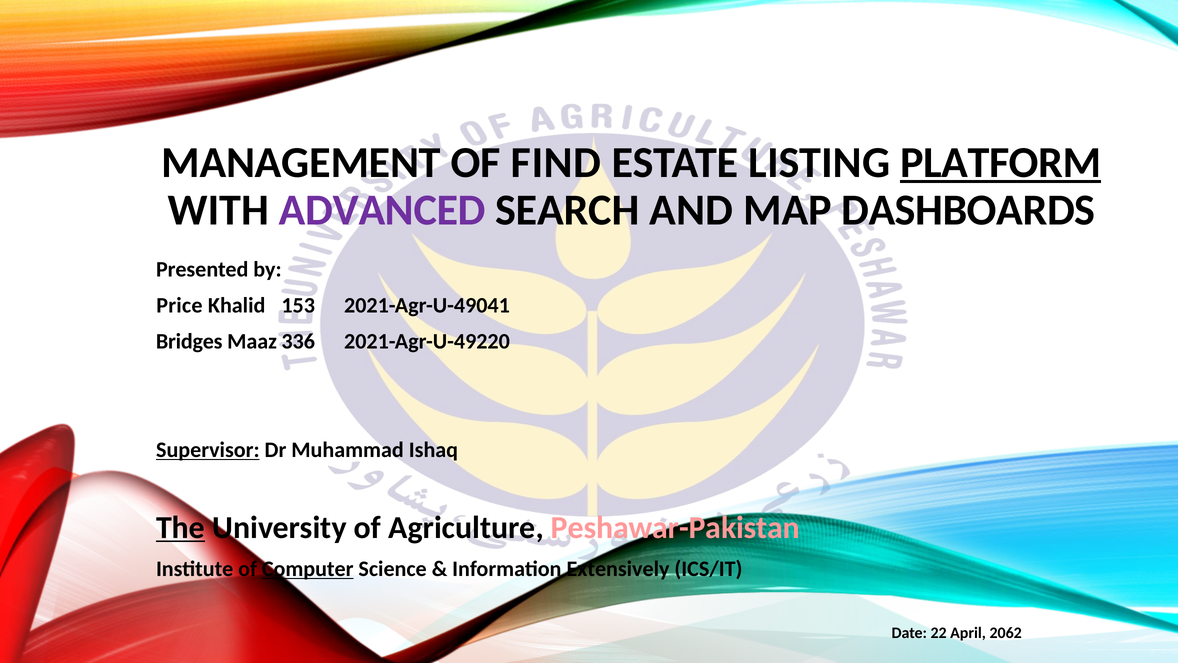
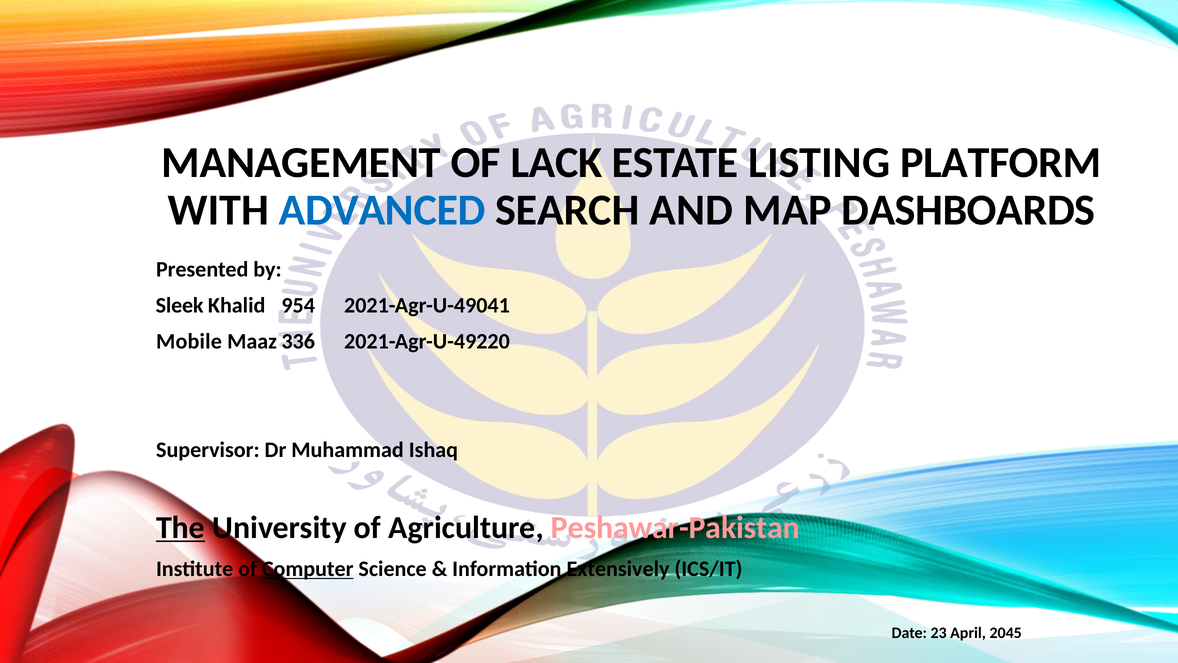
FIND: FIND -> LACK
PLATFORM underline: present -> none
ADVANCED colour: purple -> blue
Price: Price -> Sleek
153: 153 -> 954
Bridges: Bridges -> Mobile
Supervisor underline: present -> none
22: 22 -> 23
2062: 2062 -> 2045
